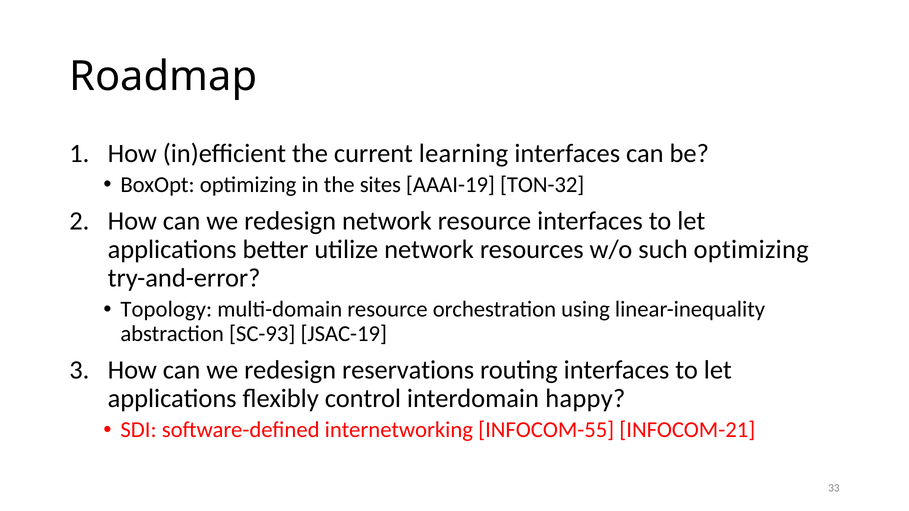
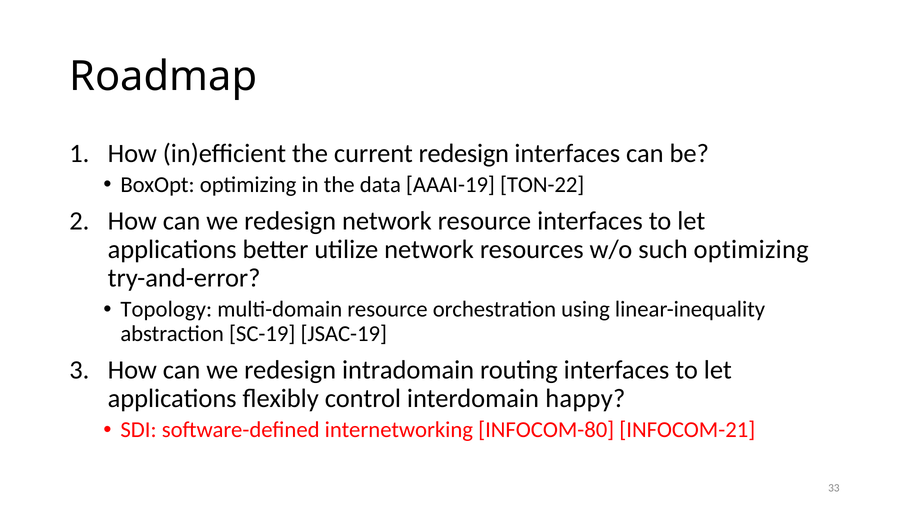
current learning: learning -> redesign
sites: sites -> data
TON-32: TON-32 -> TON-22
SC-93: SC-93 -> SC-19
reservations: reservations -> intradomain
INFOCOM-55: INFOCOM-55 -> INFOCOM-80
